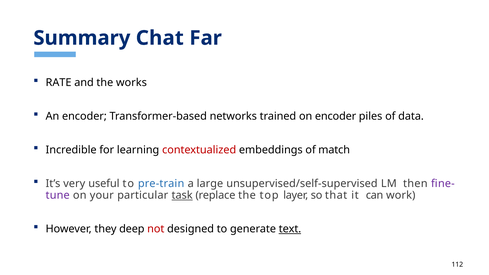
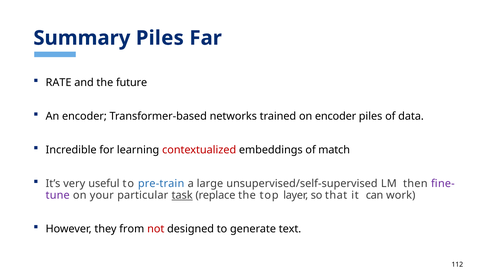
Summary Chat: Chat -> Piles
works: works -> future
deep: deep -> from
text underline: present -> none
